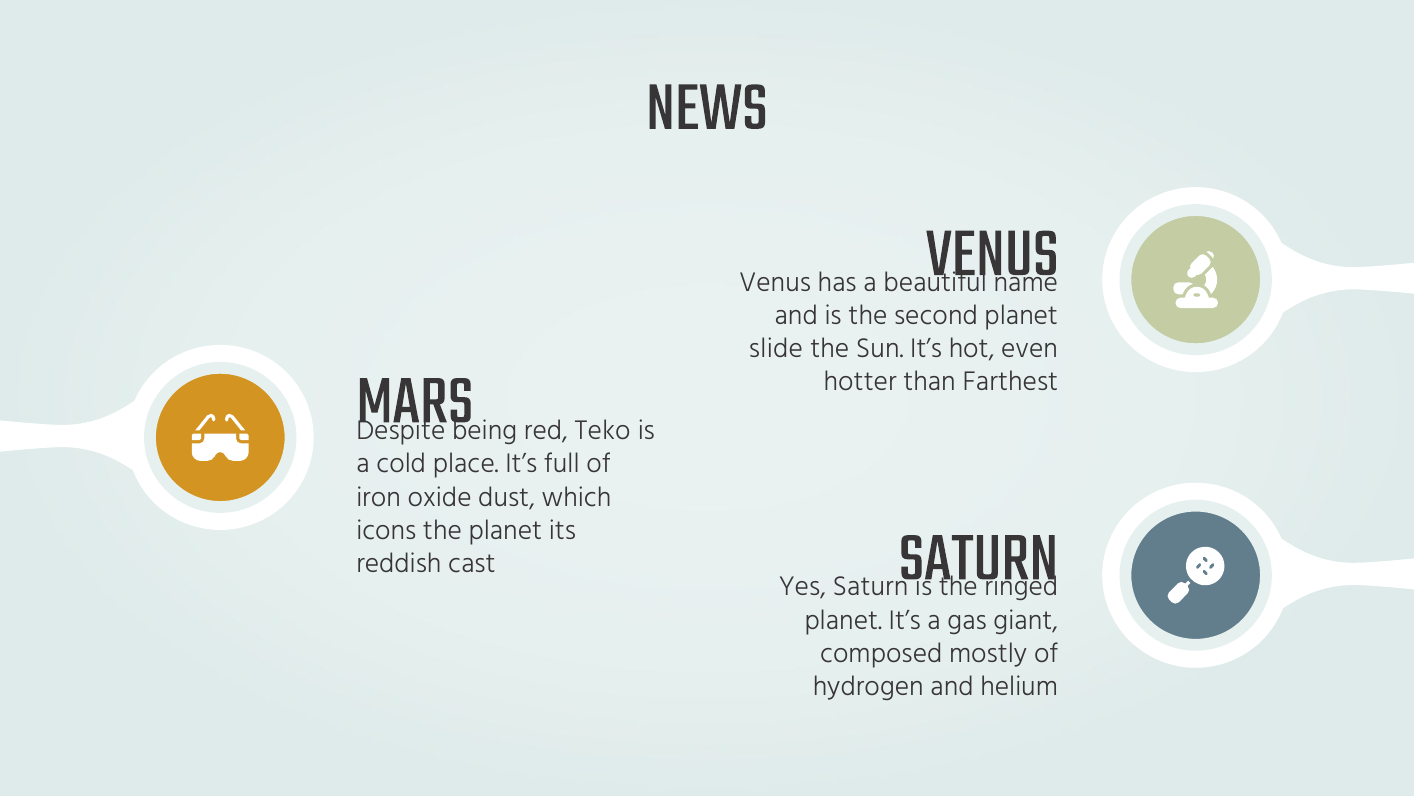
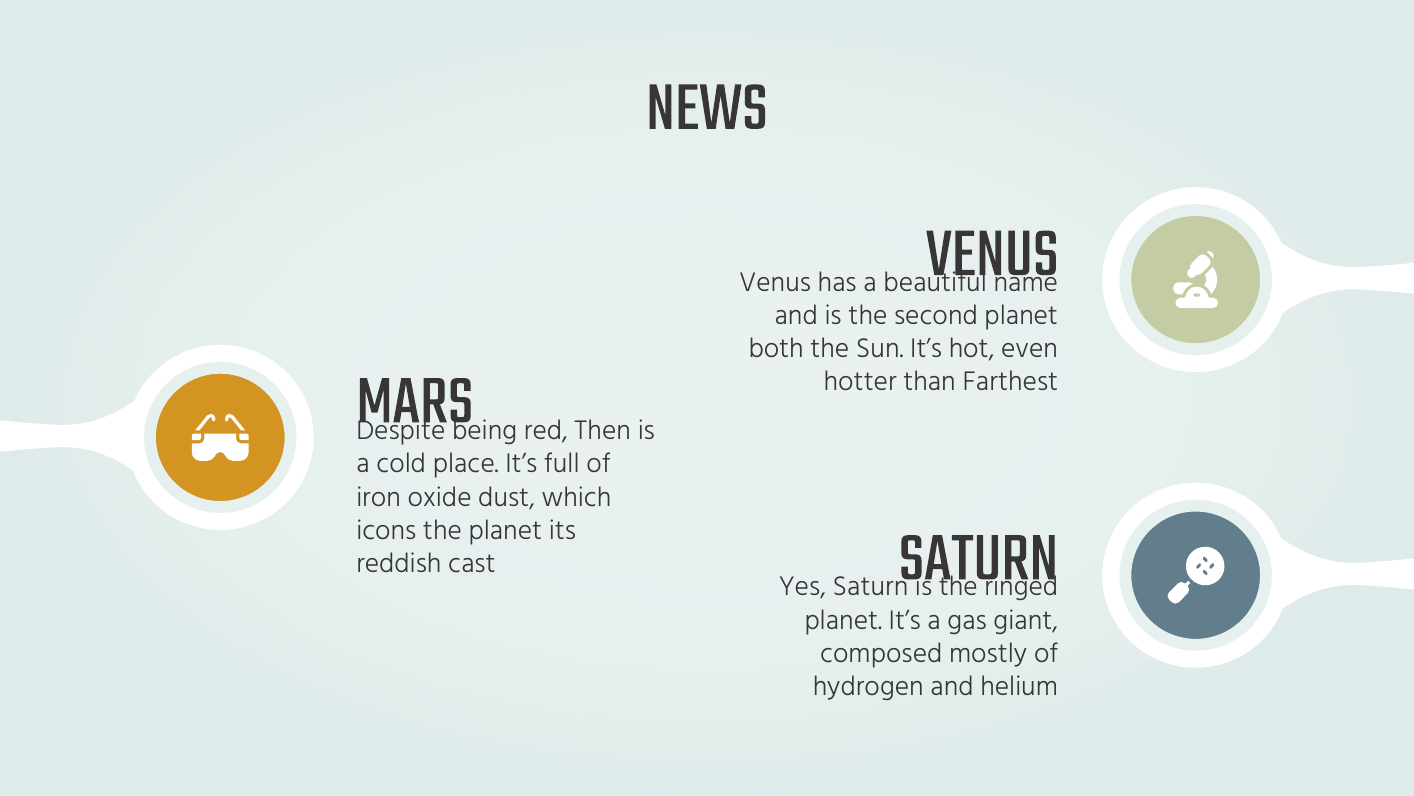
slide: slide -> both
Teko: Teko -> Then
